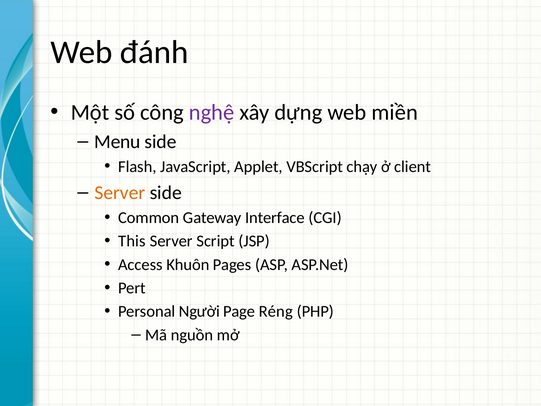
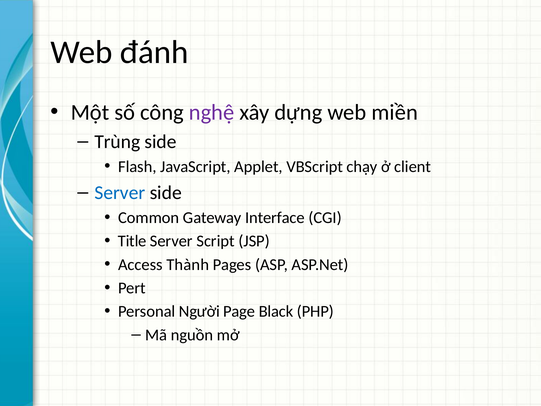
Menu: Menu -> Trùng
Server at (120, 193) colour: orange -> blue
This: This -> Title
Khuôn: Khuôn -> Thành
Réng: Réng -> Black
